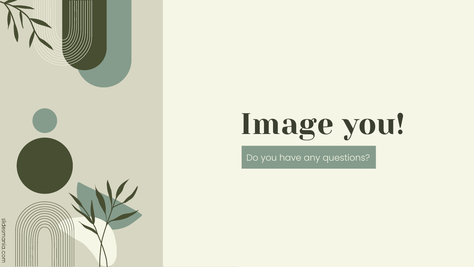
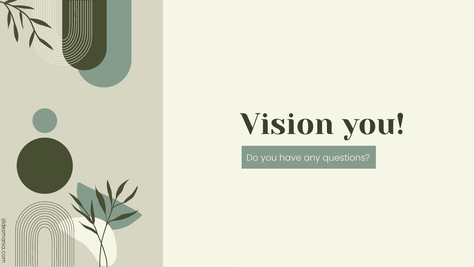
Image: Image -> Vision
